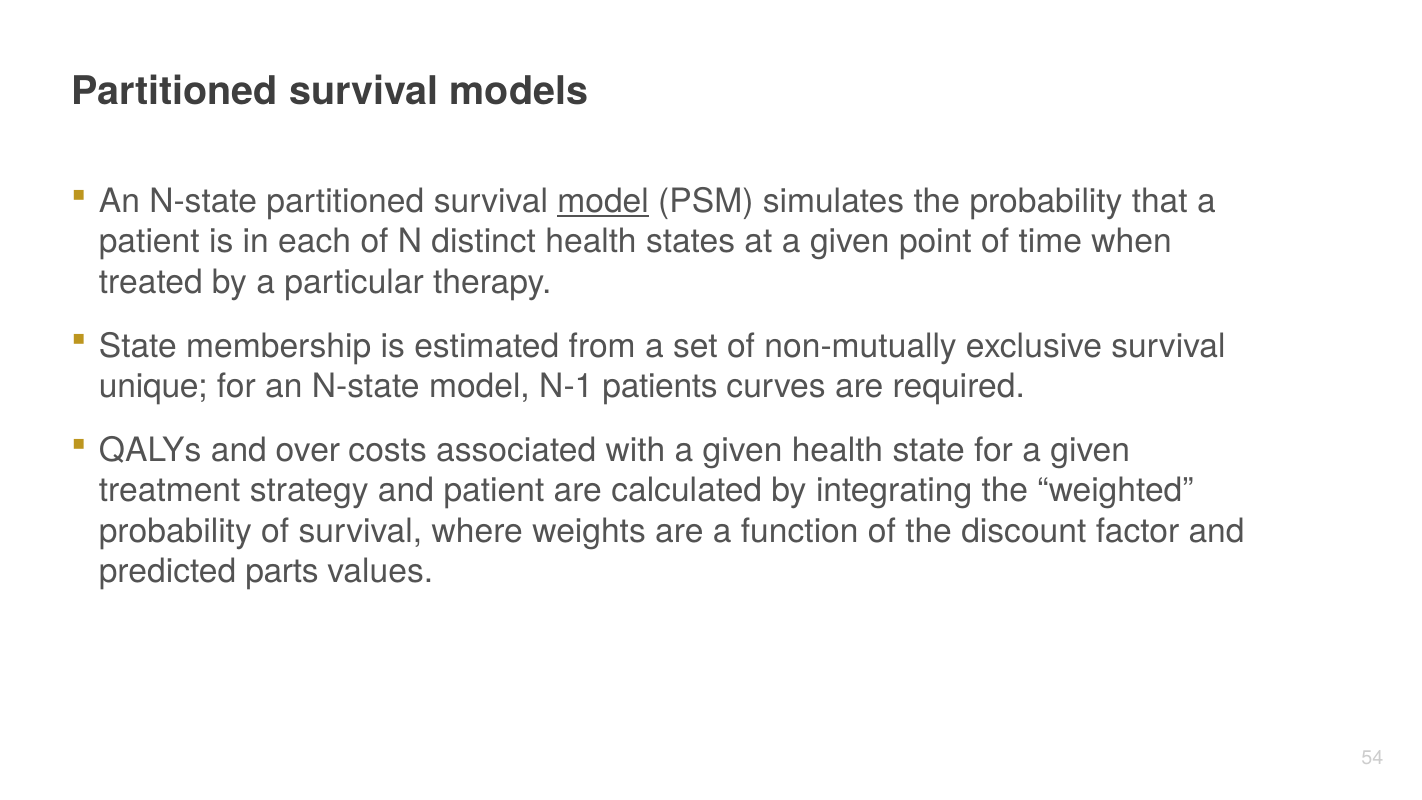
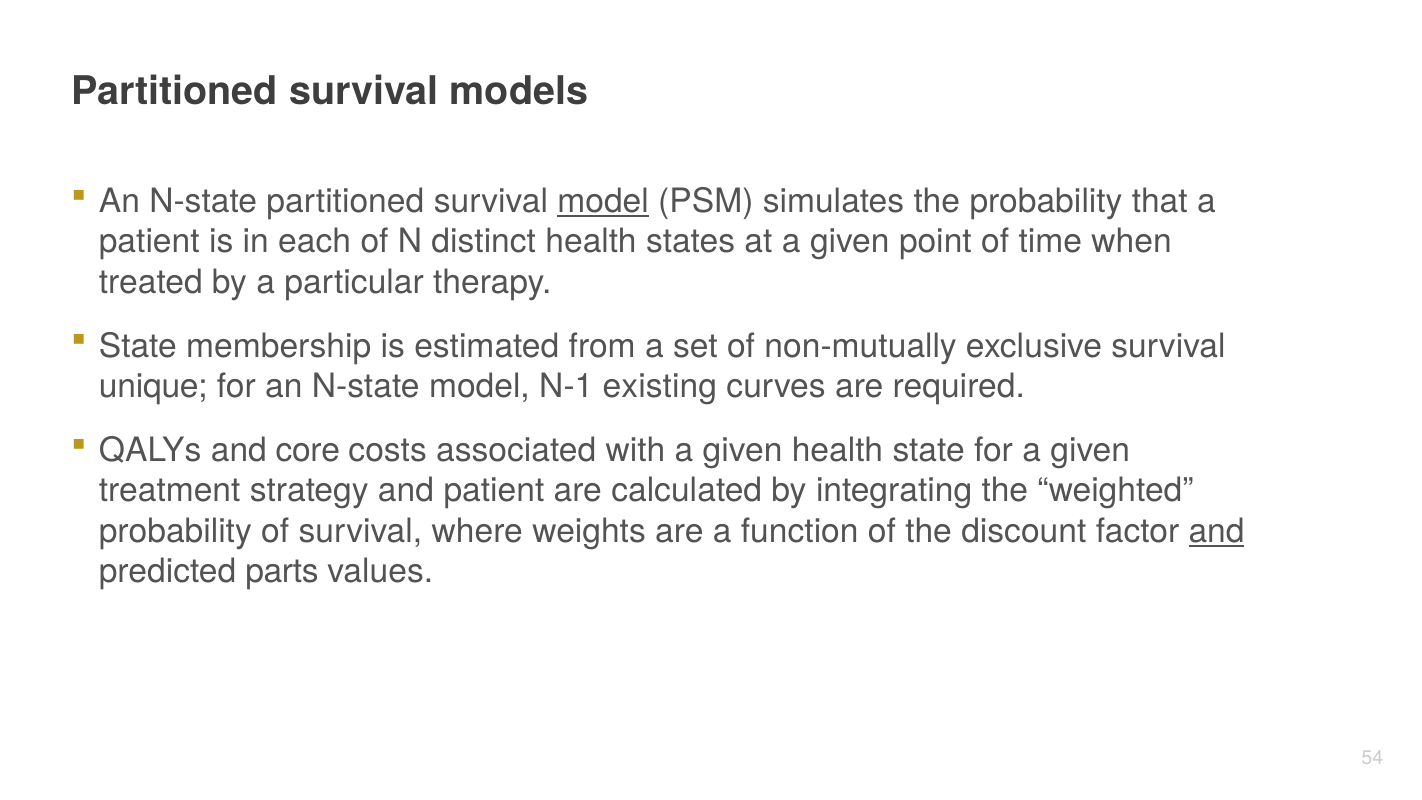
patients: patients -> existing
over: over -> core
and at (1217, 531) underline: none -> present
